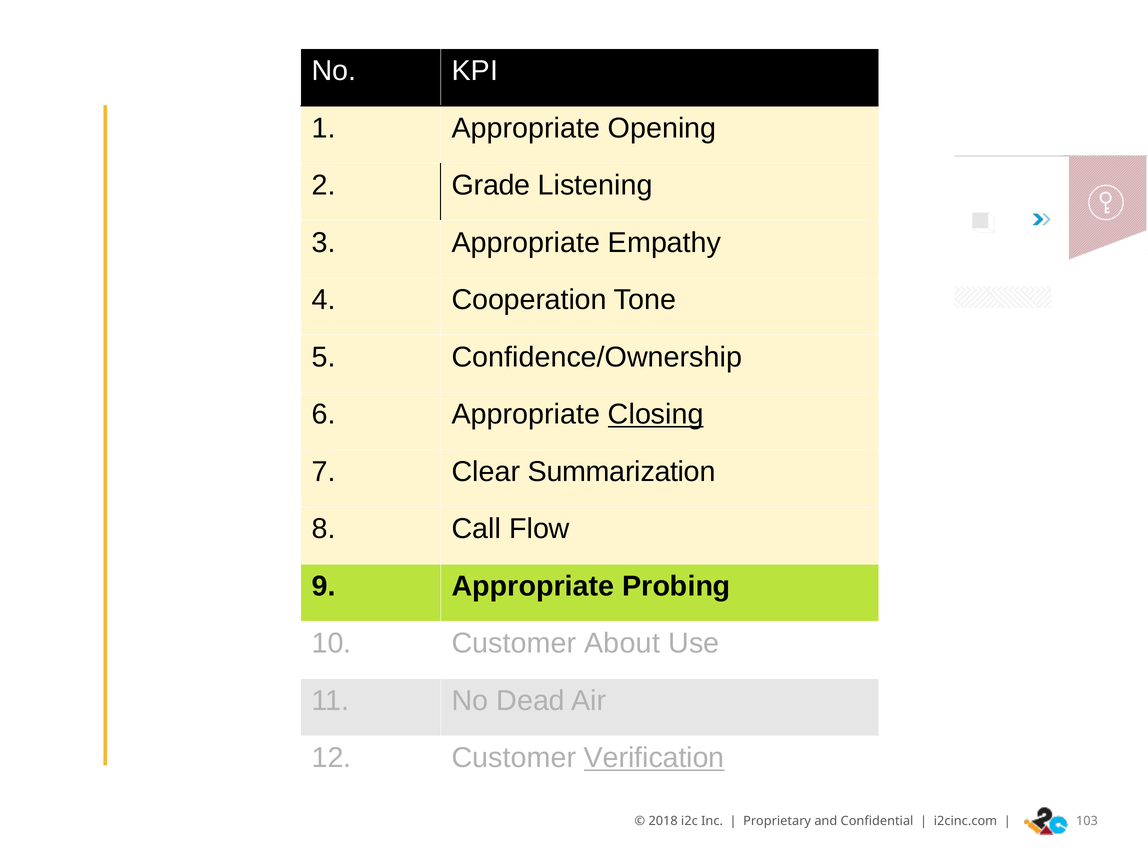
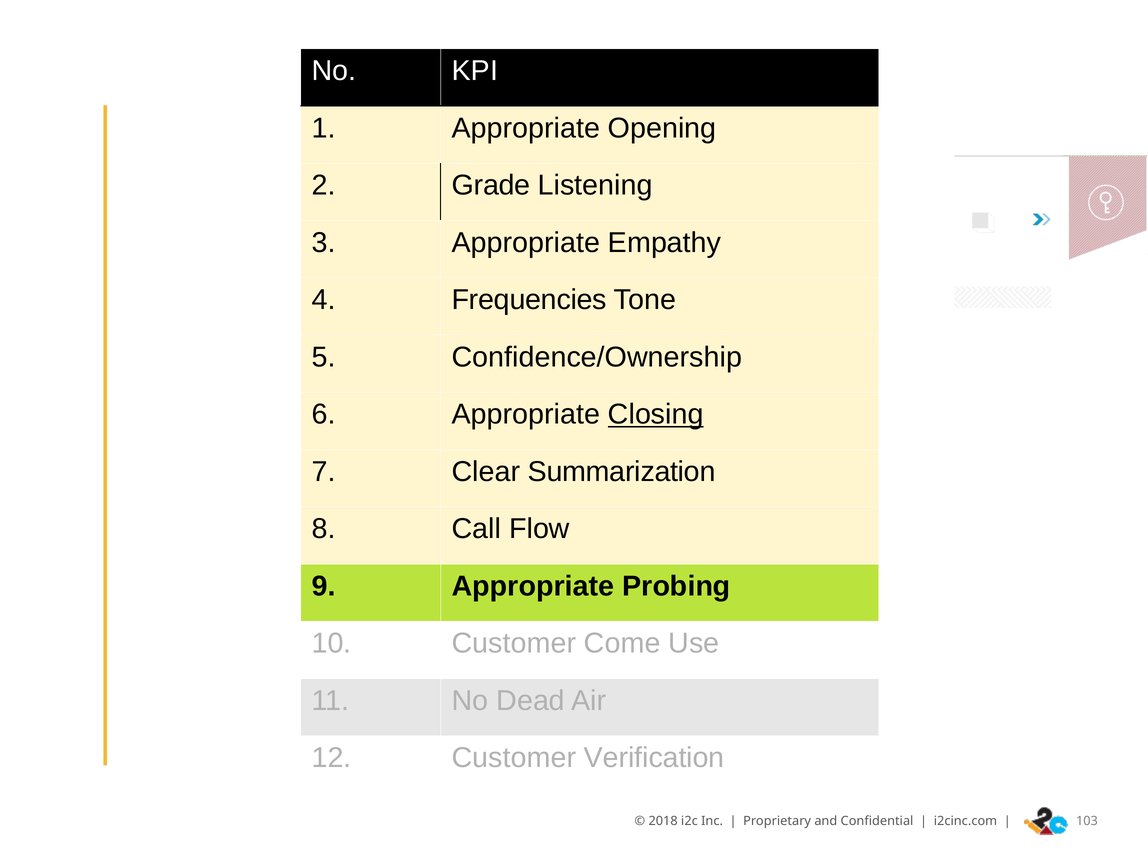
Cooperation: Cooperation -> Frequencies
About: About -> Come
Verification underline: present -> none
